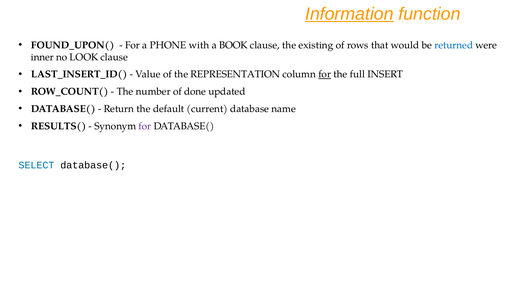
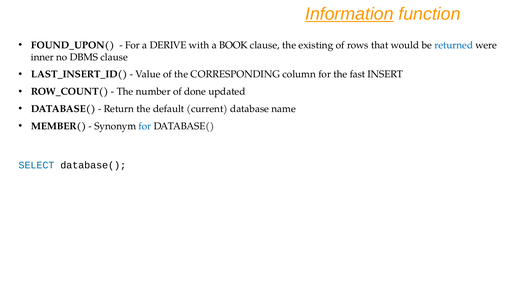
PHONE: PHONE -> DERIVE
LOOK: LOOK -> DBMS
REPRESENTATION: REPRESENTATION -> CORRESPONDING
for at (325, 74) underline: present -> none
full: full -> fast
RESULTS(: RESULTS( -> MEMBER(
for at (145, 126) colour: purple -> blue
